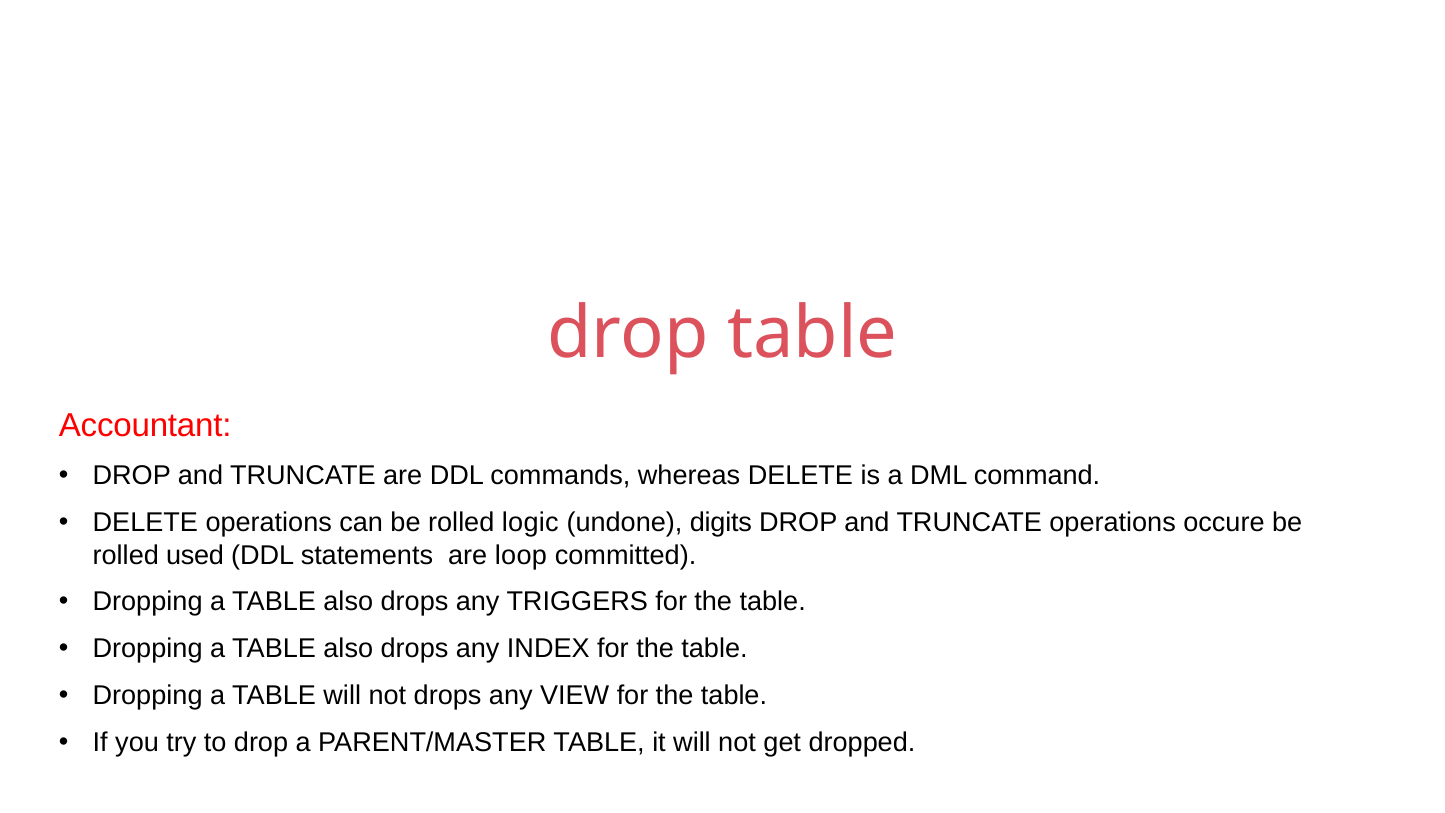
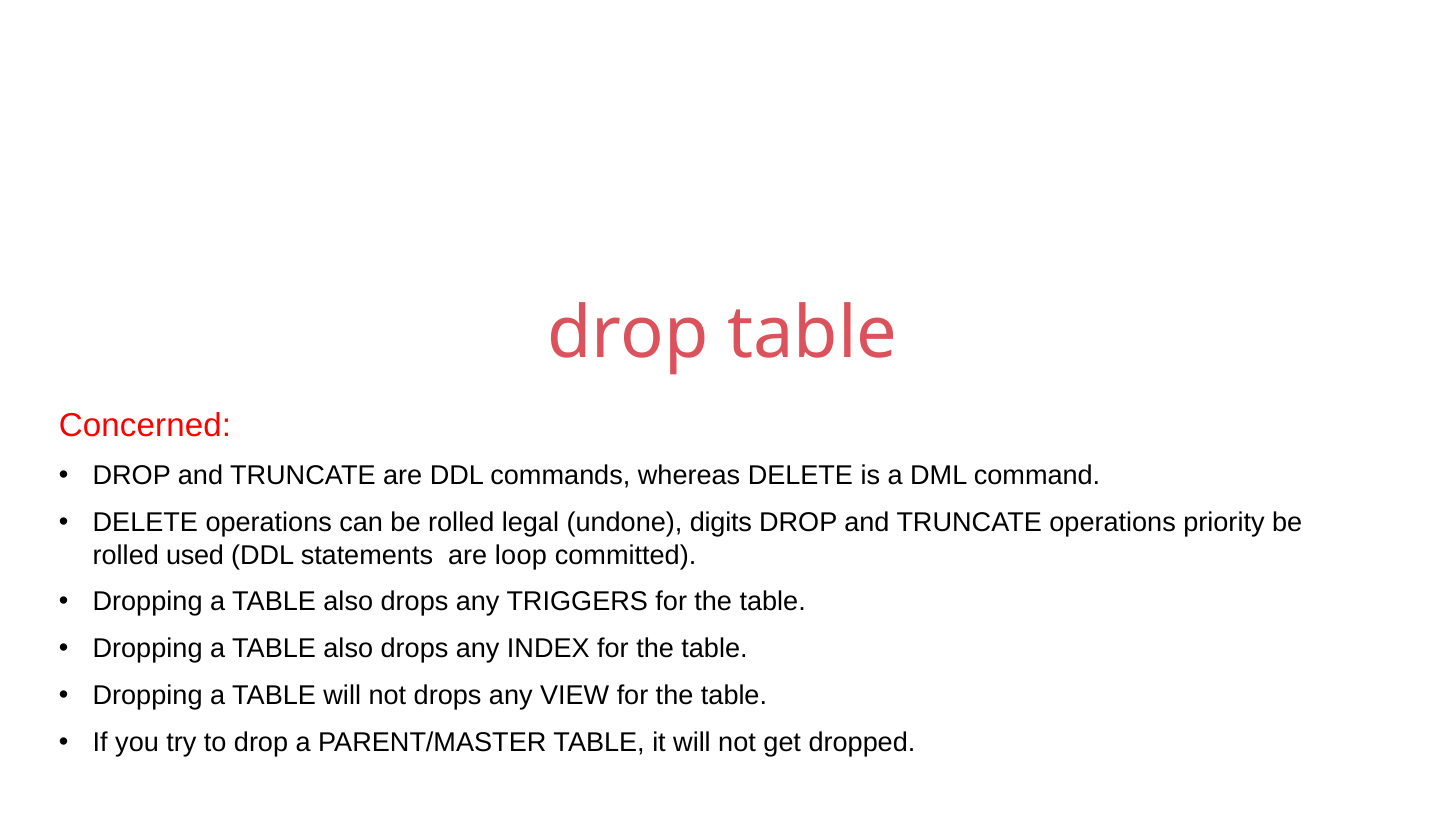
Accountant: Accountant -> Concerned
logic: logic -> legal
occure: occure -> priority
